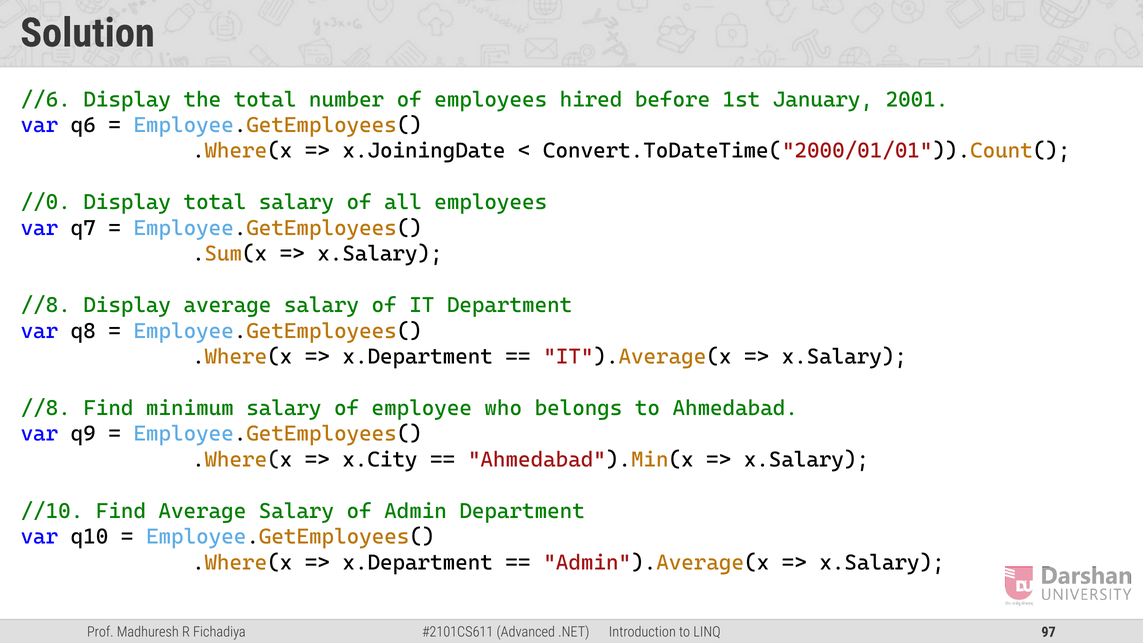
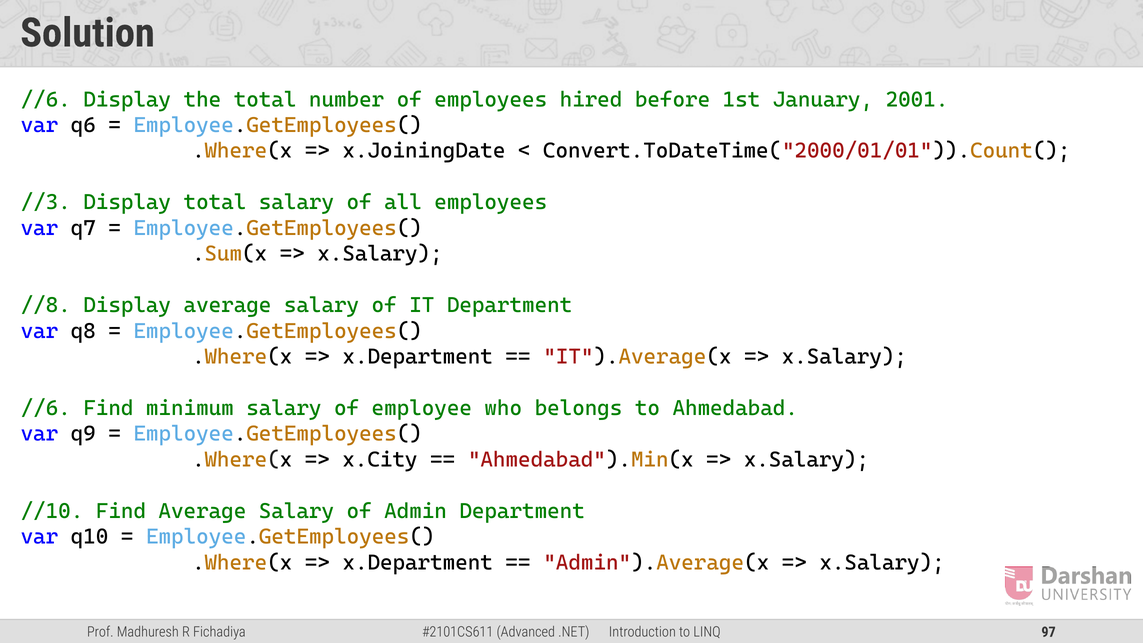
//0: //0 -> //3
//8 at (46, 408): //8 -> //6
